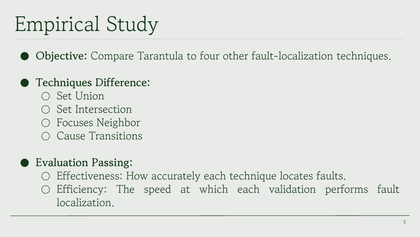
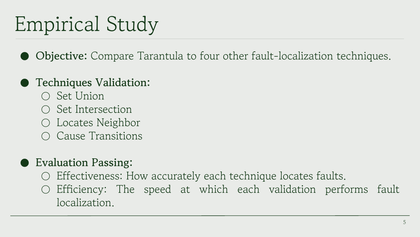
Techniques Difference: Difference -> Validation
Focuses at (75, 123): Focuses -> Locates
